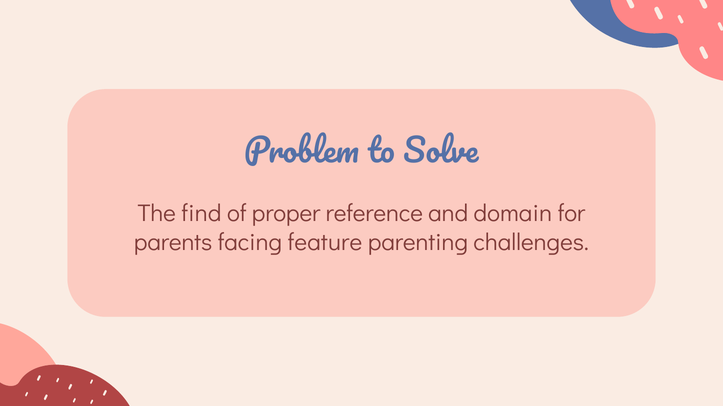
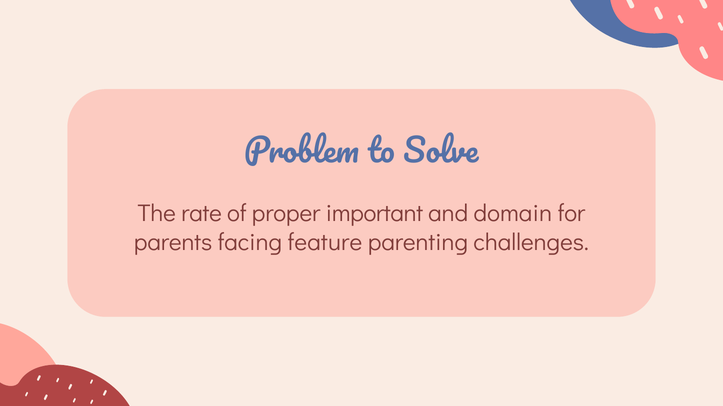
find: find -> rate
reference: reference -> important
